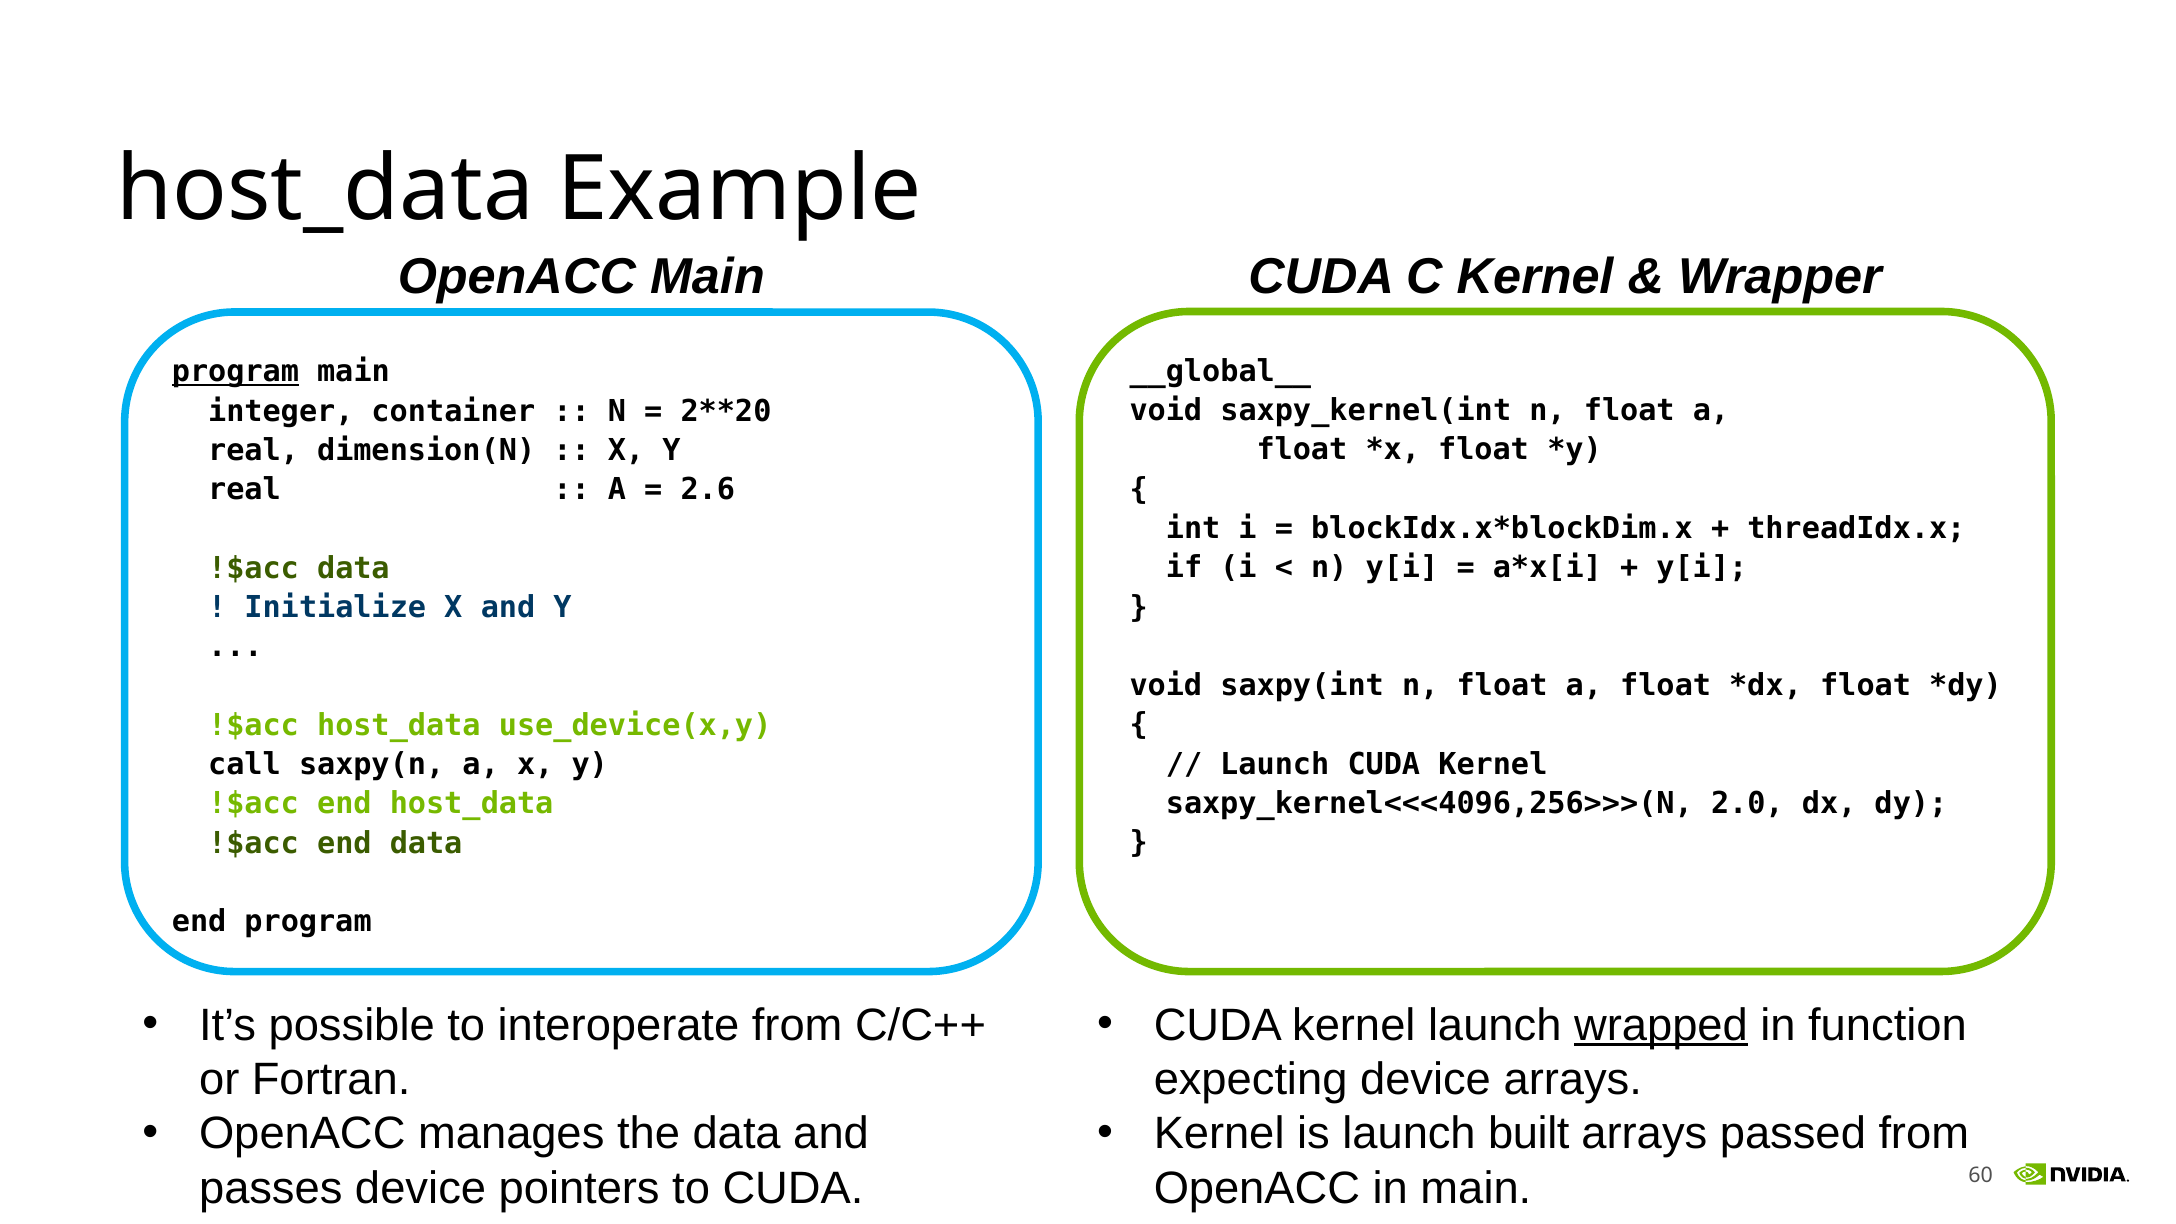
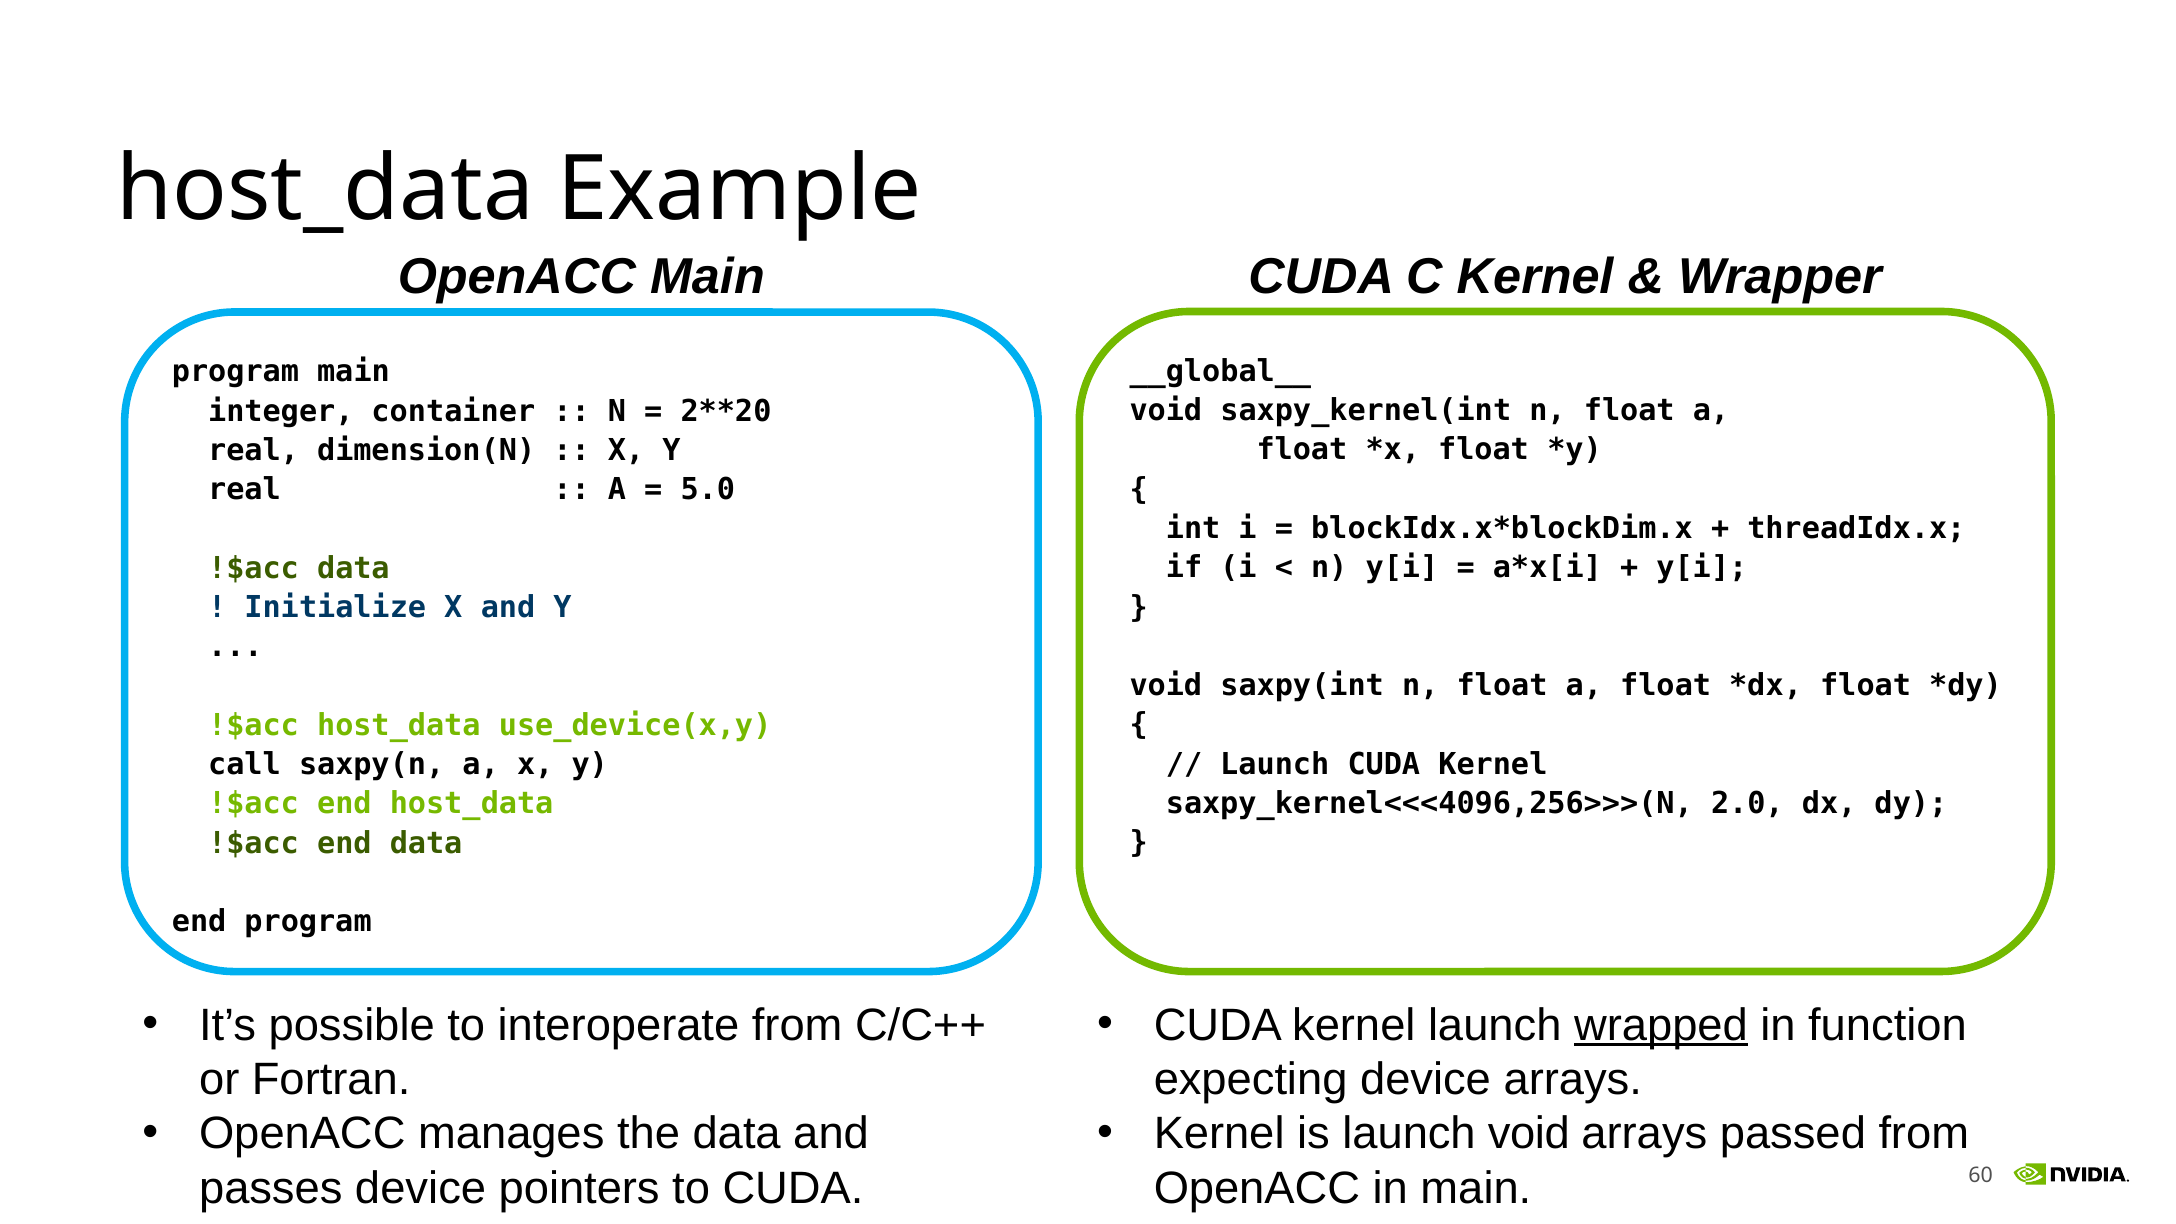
program at (235, 372) underline: present -> none
2.6: 2.6 -> 5.0
launch built: built -> void
